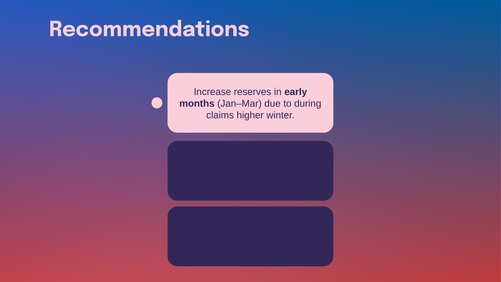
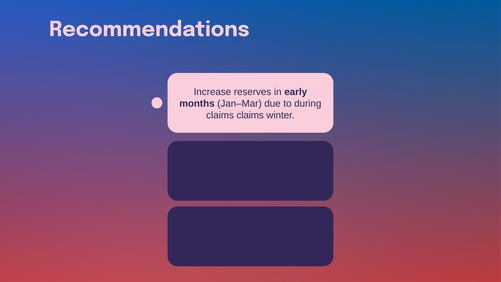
claims higher: higher -> claims
